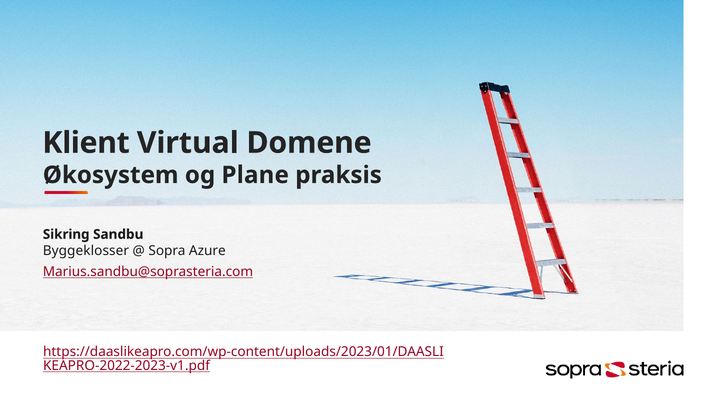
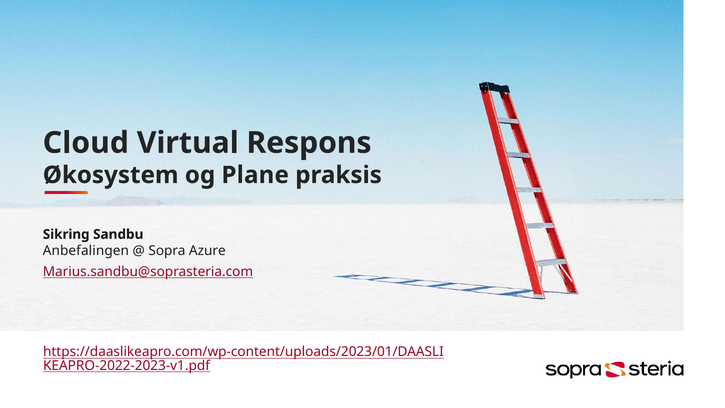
Klient: Klient -> Cloud
Domene: Domene -> Respons
Byggeklosser: Byggeklosser -> Anbefalingen
